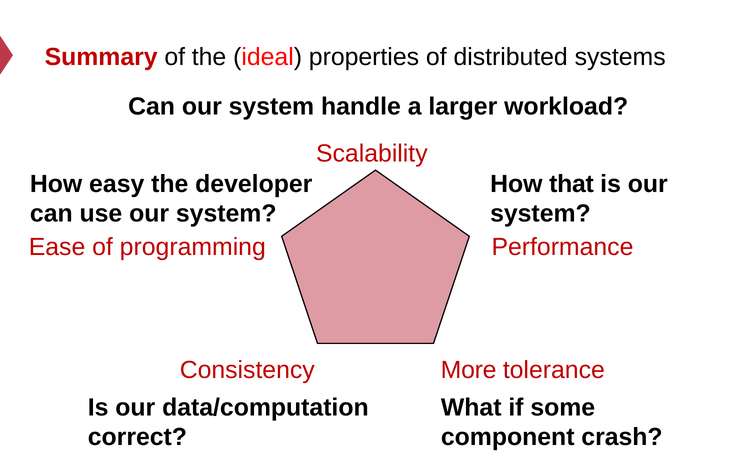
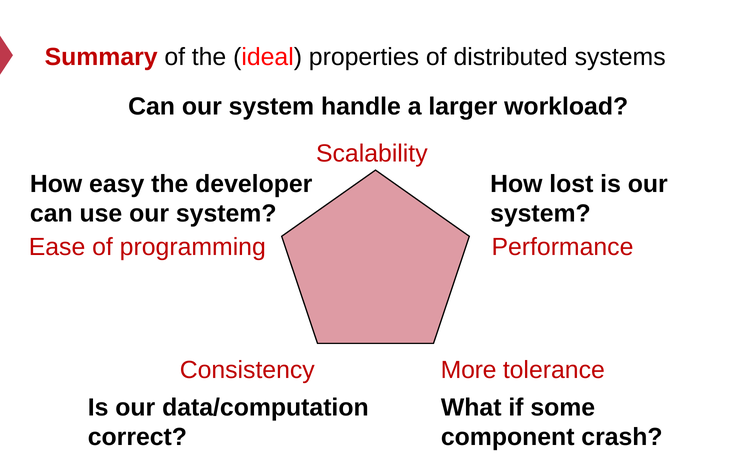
that: that -> lost
